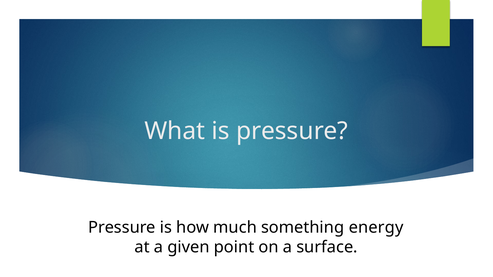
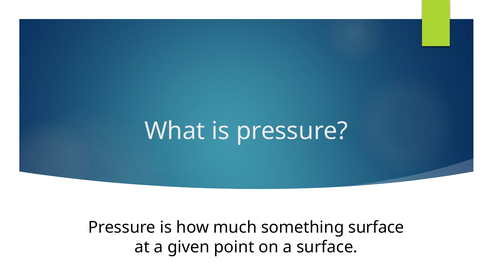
something energy: energy -> surface
